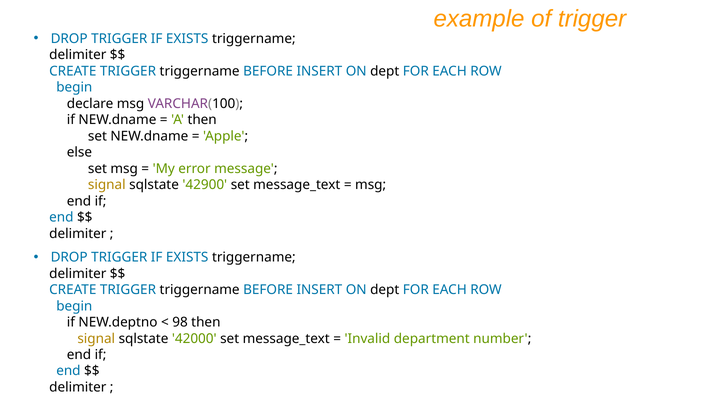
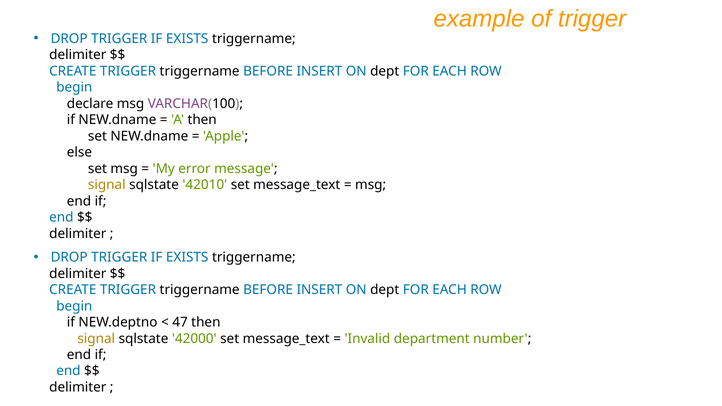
42900: 42900 -> 42010
98: 98 -> 47
